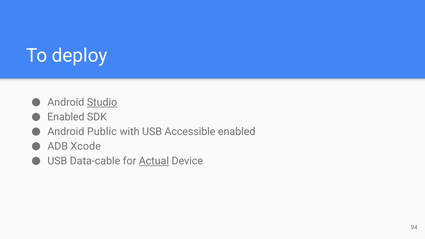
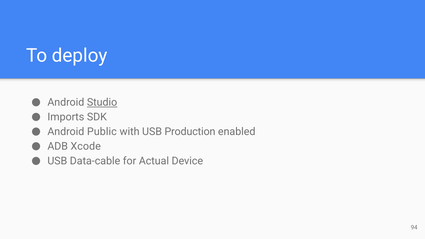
Enabled at (66, 117): Enabled -> Imports
Accessible: Accessible -> Production
Actual underline: present -> none
